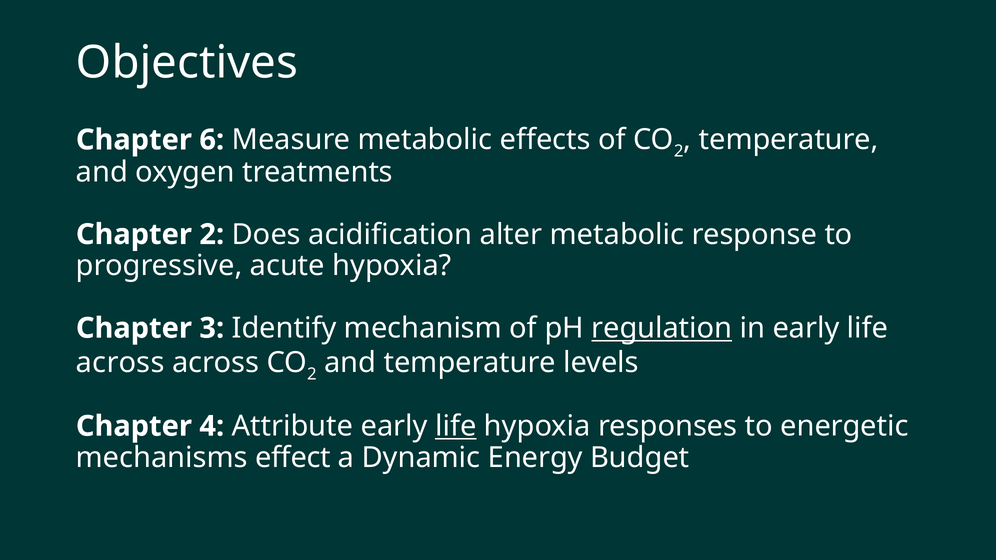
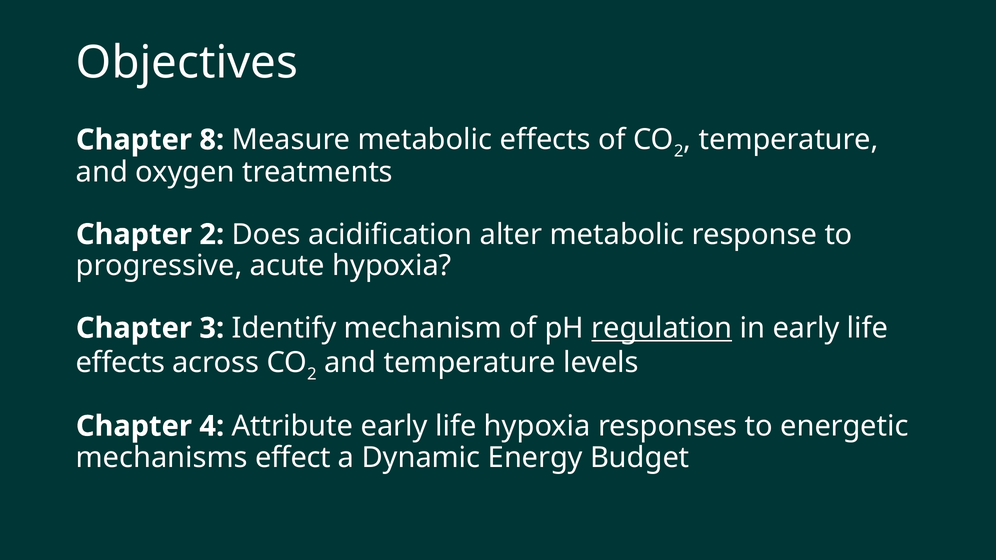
6: 6 -> 8
across at (120, 363): across -> effects
life at (456, 426) underline: present -> none
